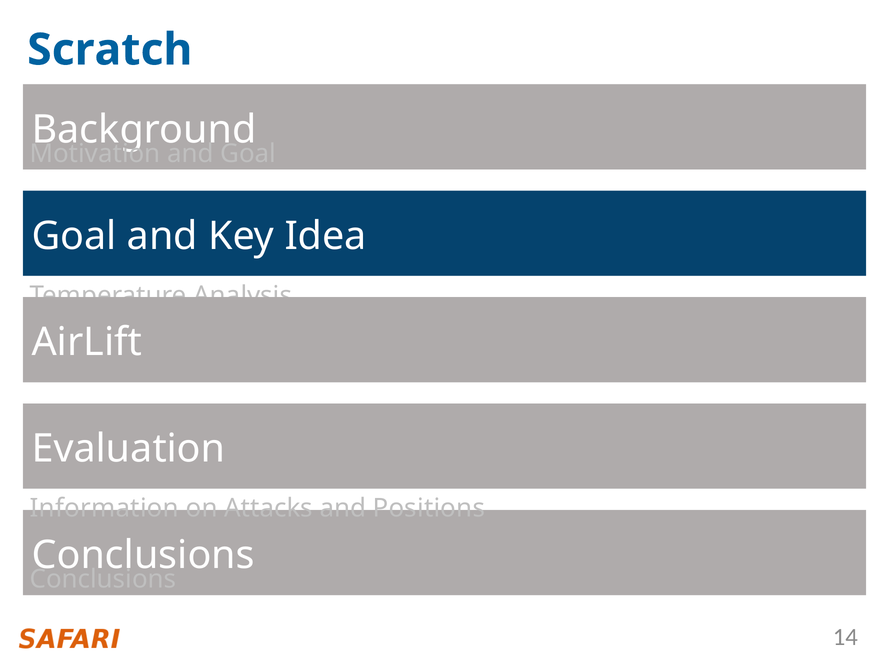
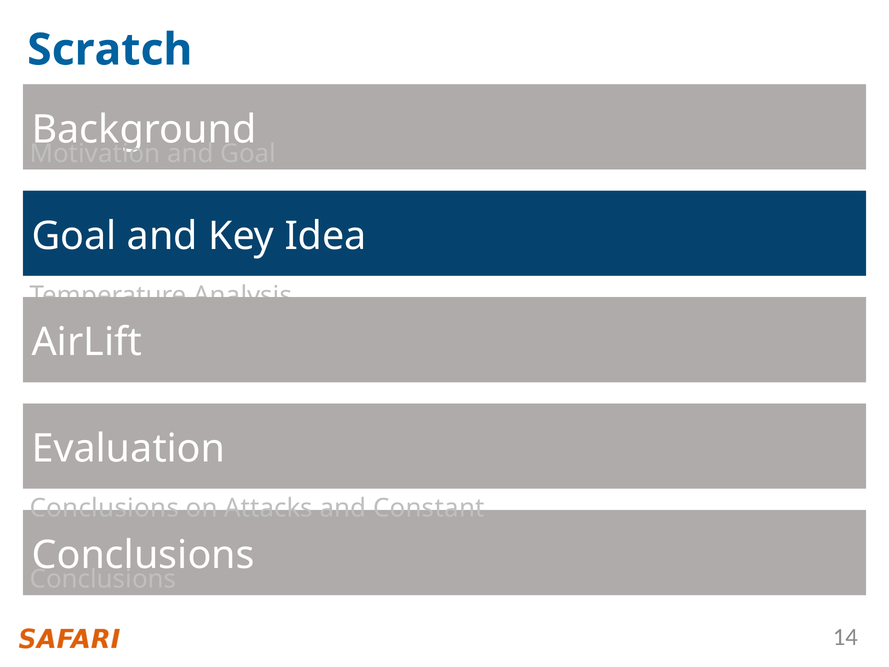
Information at (104, 508): Information -> Conclusions
Positions: Positions -> Constant
